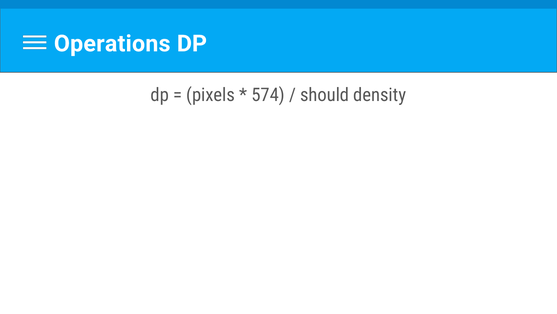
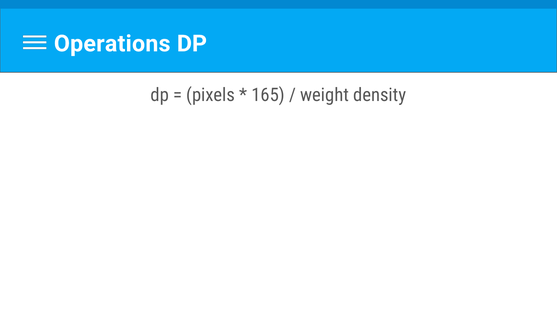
574: 574 -> 165
should: should -> weight
